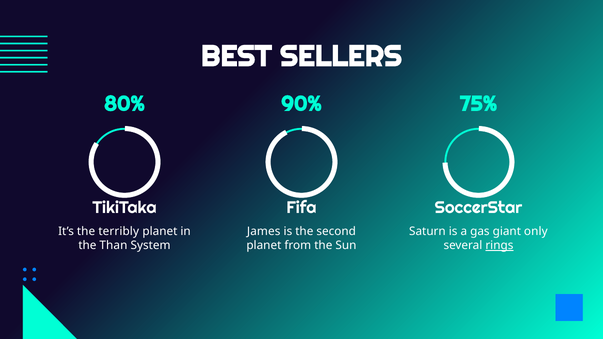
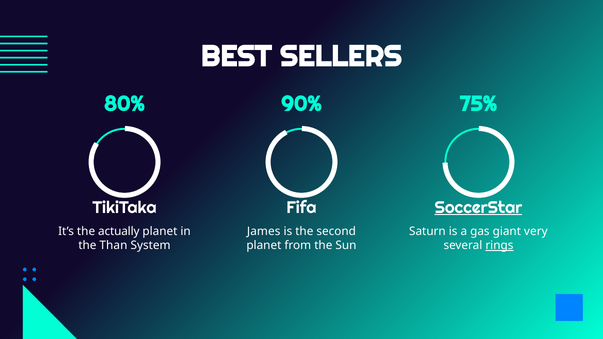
SoccerStar underline: none -> present
terribly: terribly -> actually
only: only -> very
